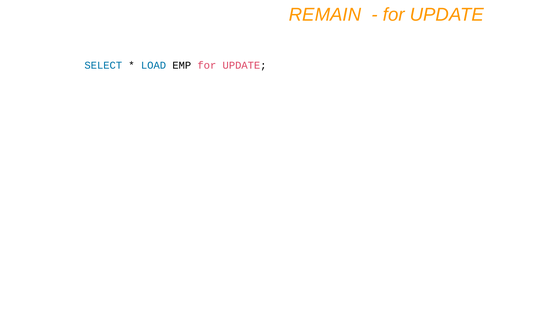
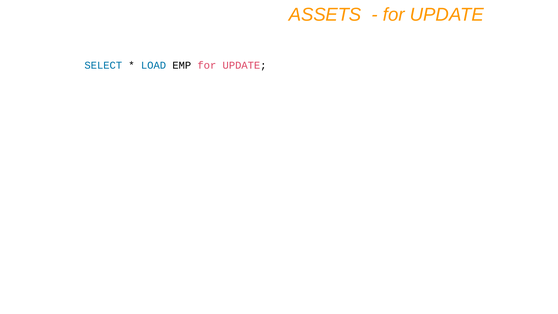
REMAIN: REMAIN -> ASSETS
